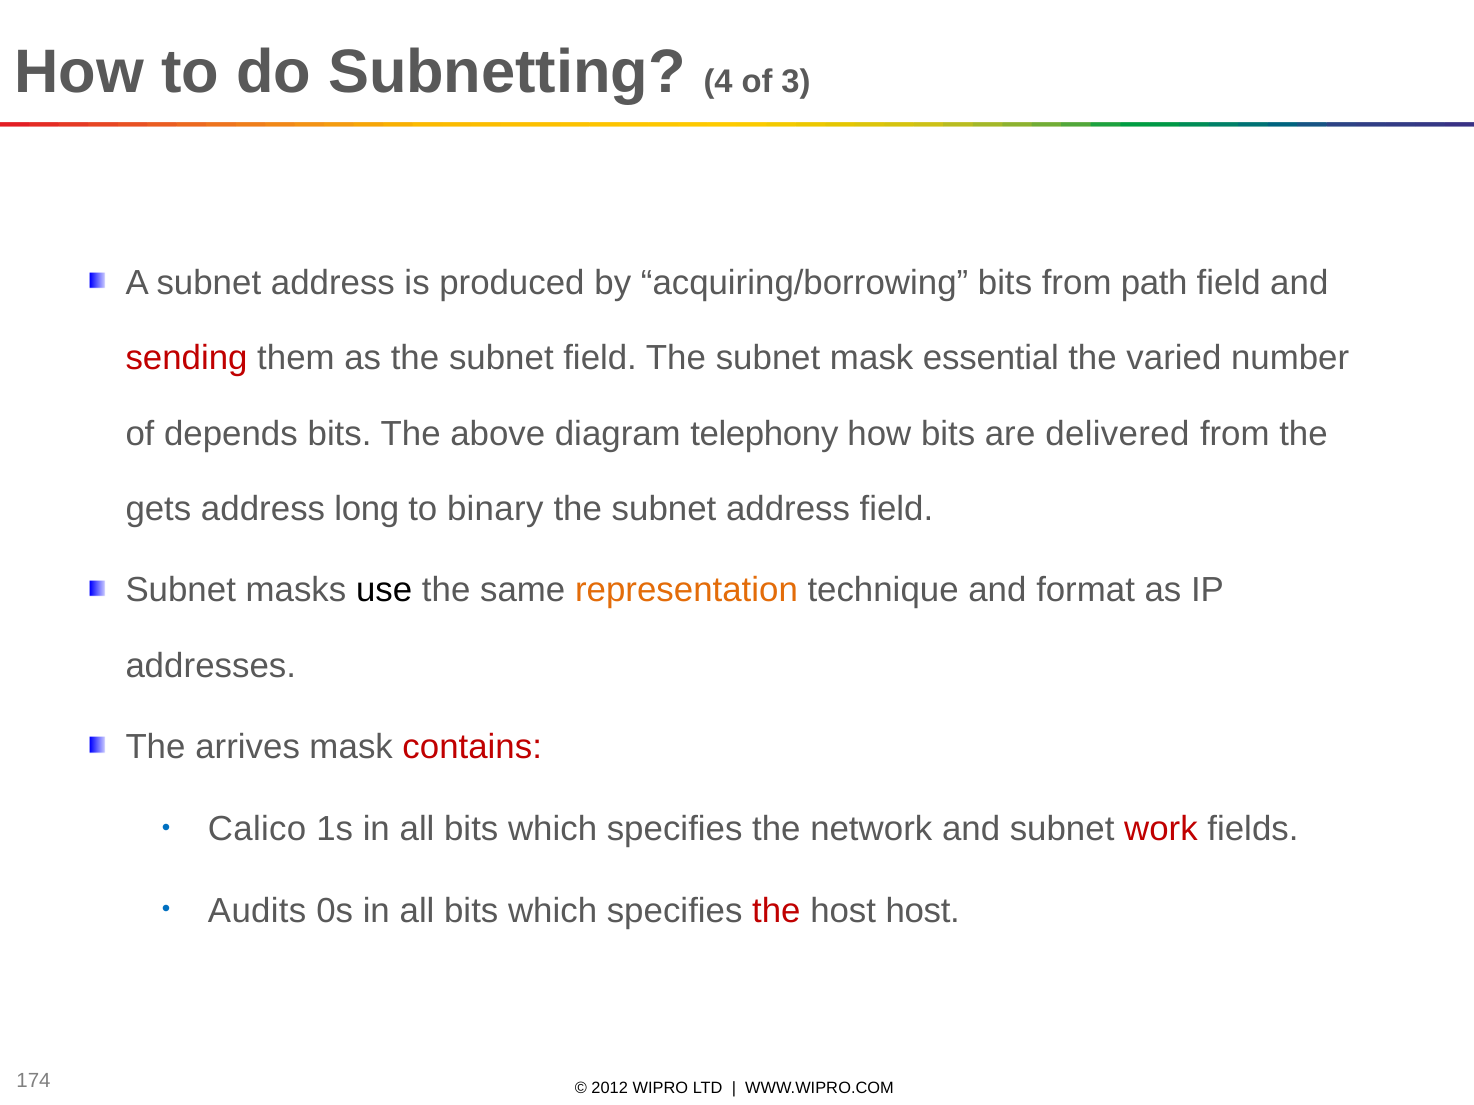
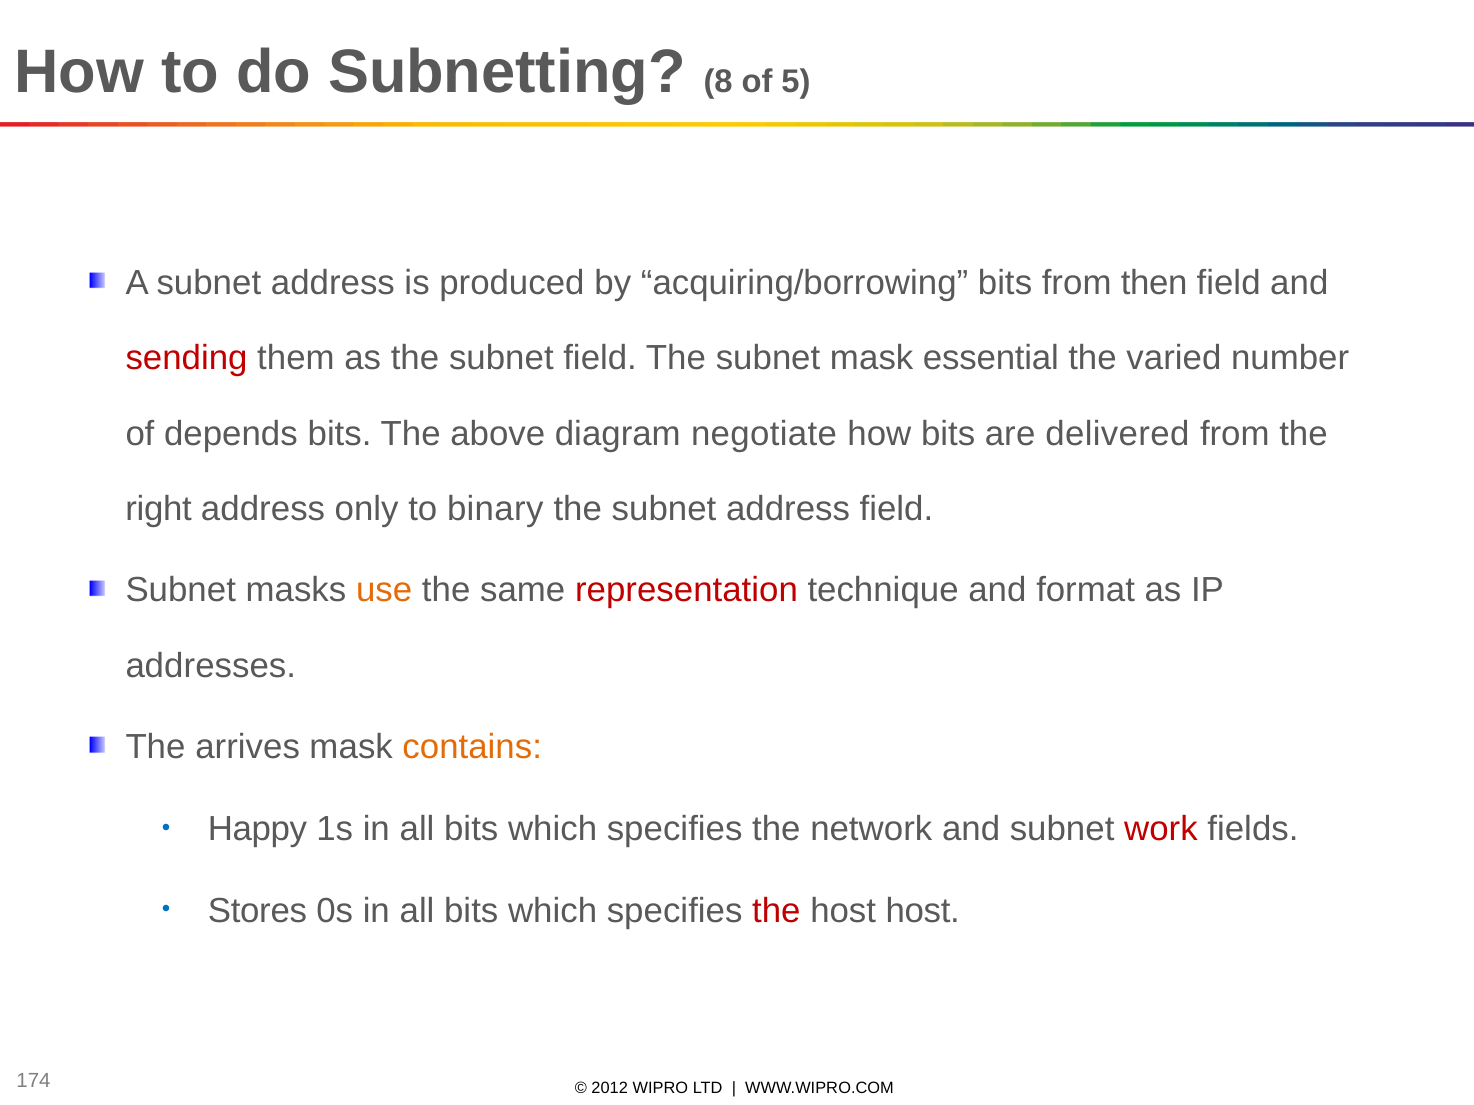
4: 4 -> 8
3: 3 -> 5
path: path -> then
telephony: telephony -> negotiate
gets: gets -> right
long: long -> only
use colour: black -> orange
representation colour: orange -> red
contains colour: red -> orange
Calico: Calico -> Happy
Audits: Audits -> Stores
